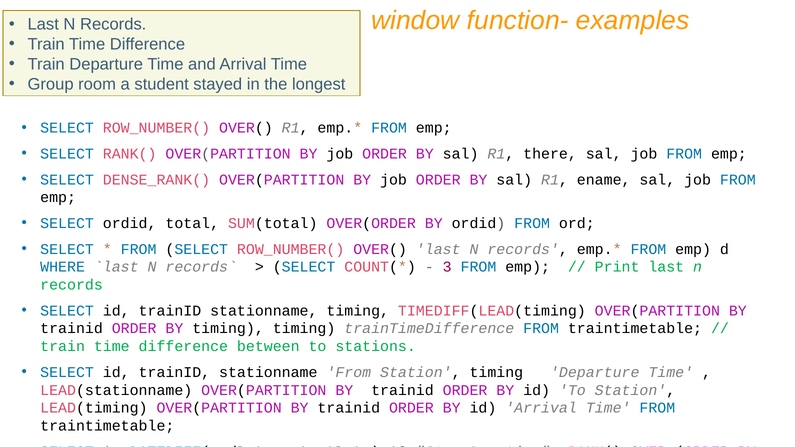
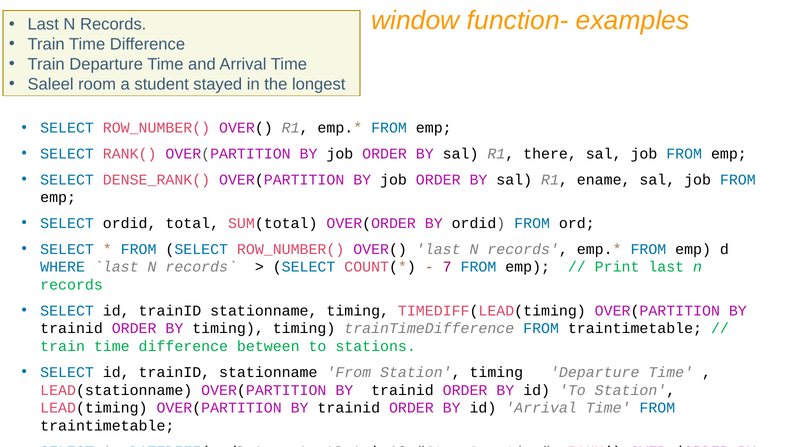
Group: Group -> Saleel
3: 3 -> 7
